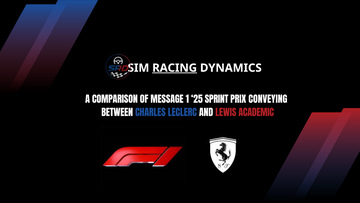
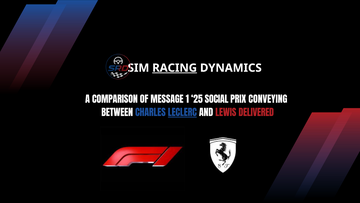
SPRINT: SPRINT -> SOCIAL
LECLERC underline: none -> present
ACADEMIC: ACADEMIC -> DELIVERED
